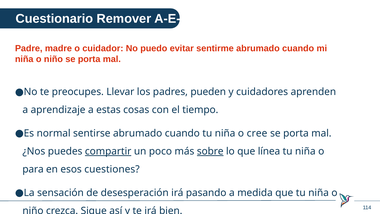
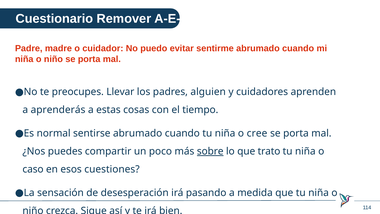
pueden: pueden -> alguien
aprendizaje: aprendizaje -> aprenderás
compartir underline: present -> none
línea: línea -> trato
para: para -> caso
